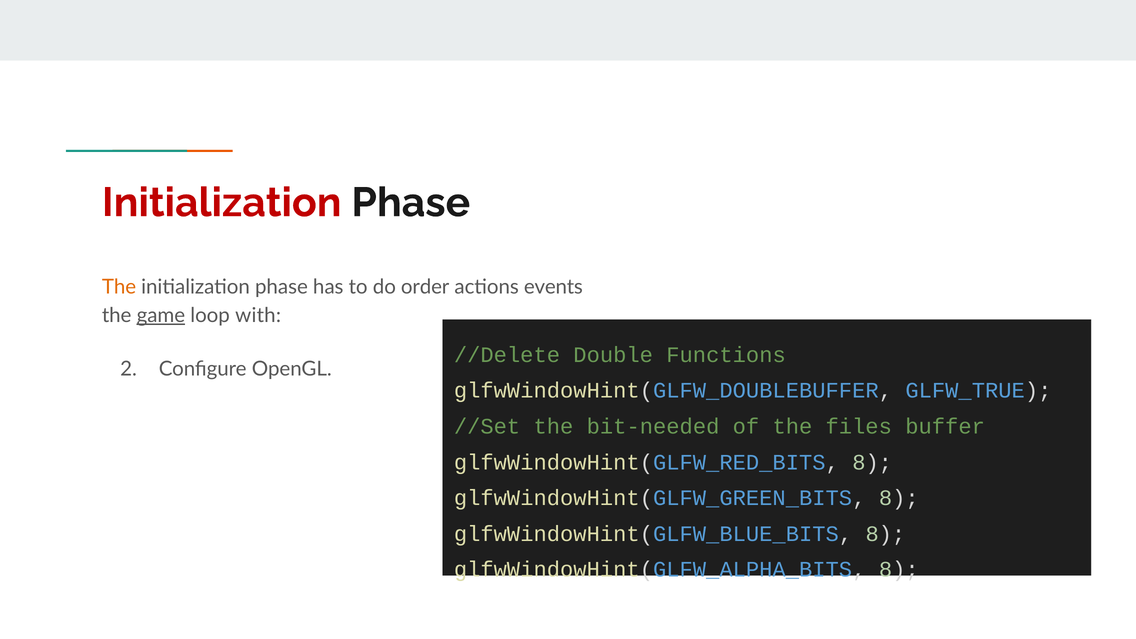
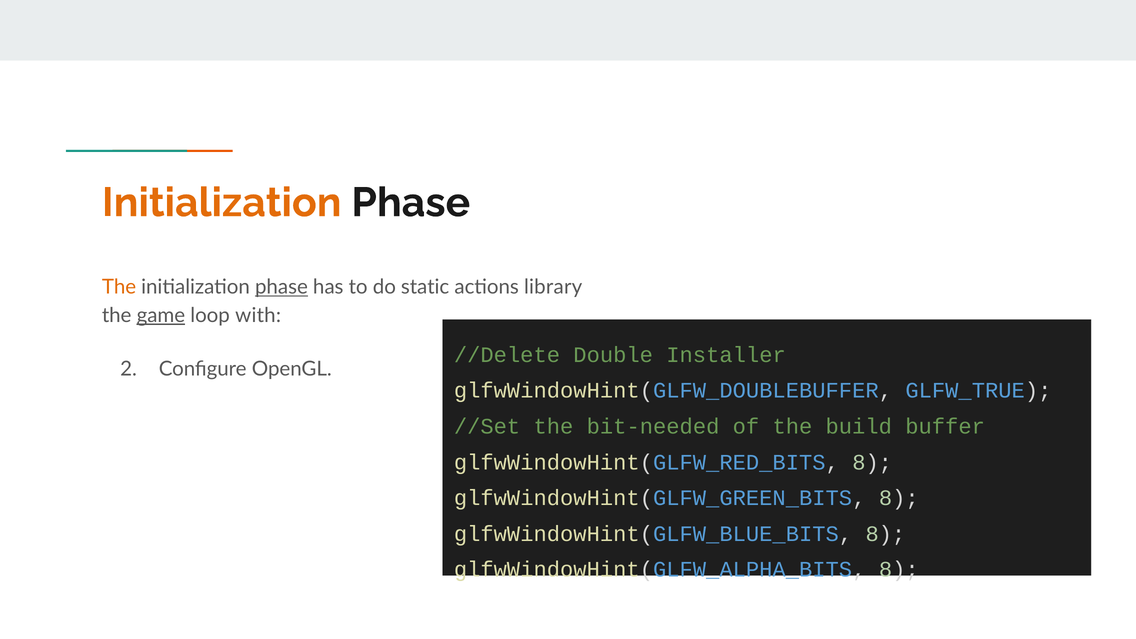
Initialization at (222, 203) colour: red -> orange
phase at (281, 287) underline: none -> present
order: order -> static
events: events -> library
Functions: Functions -> Installer
files: files -> build
